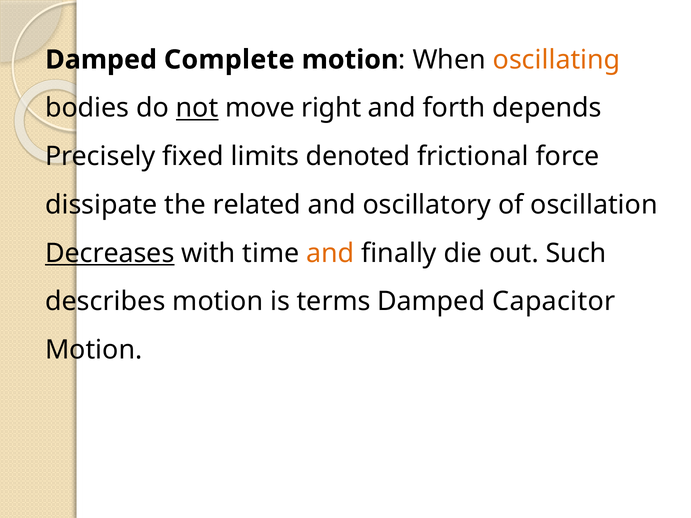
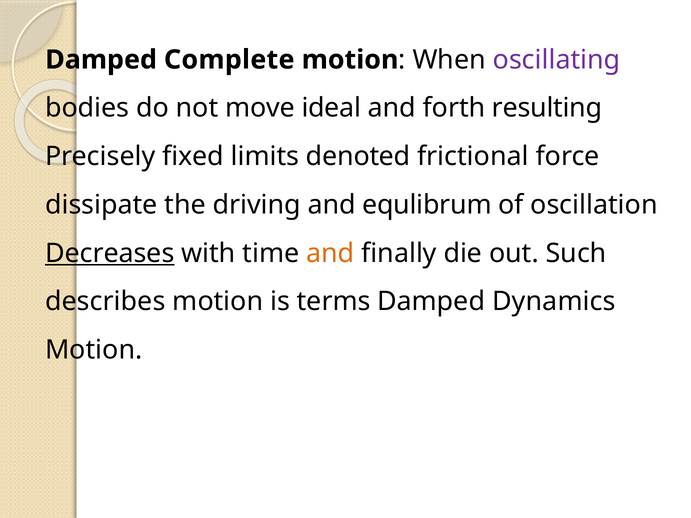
oscillating colour: orange -> purple
not underline: present -> none
right: right -> ideal
depends: depends -> resulting
related: related -> driving
oscillatory: oscillatory -> equlibrum
Capacitor: Capacitor -> Dynamics
